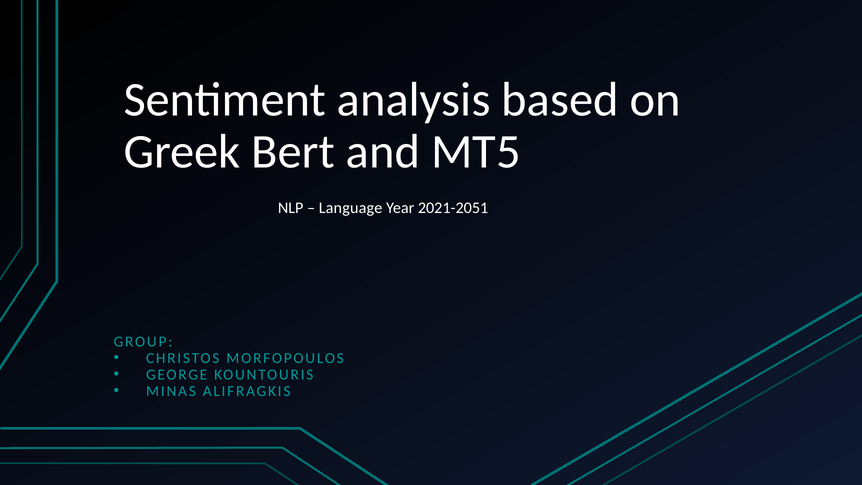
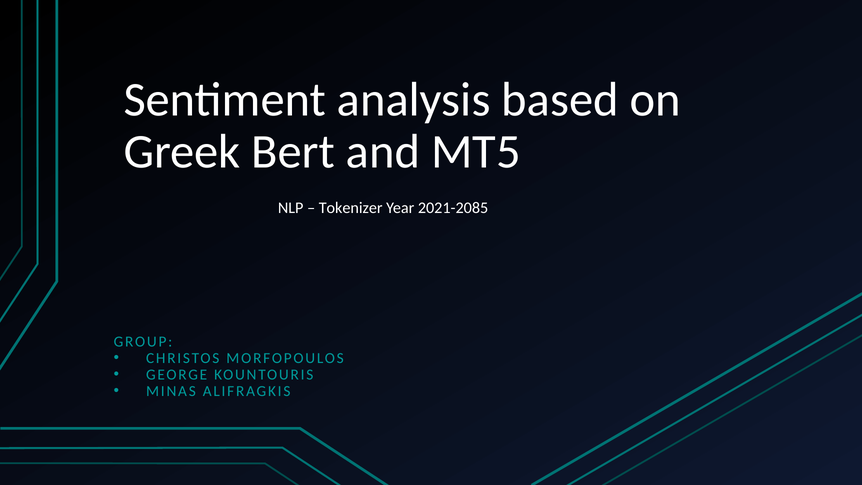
Language: Language -> Tokenizer
2021-2051: 2021-2051 -> 2021-2085
